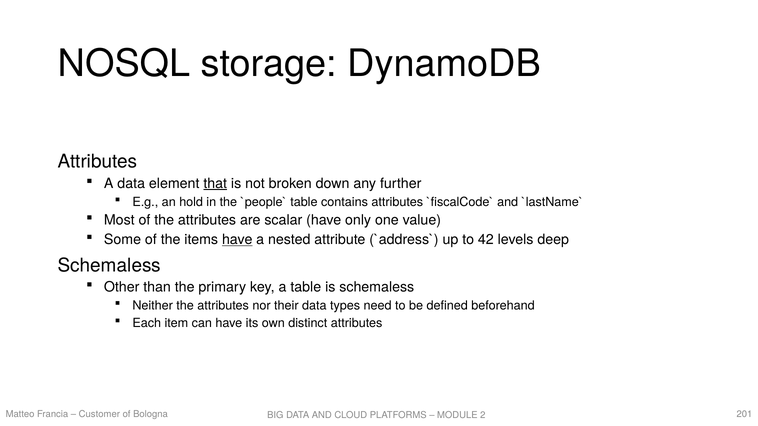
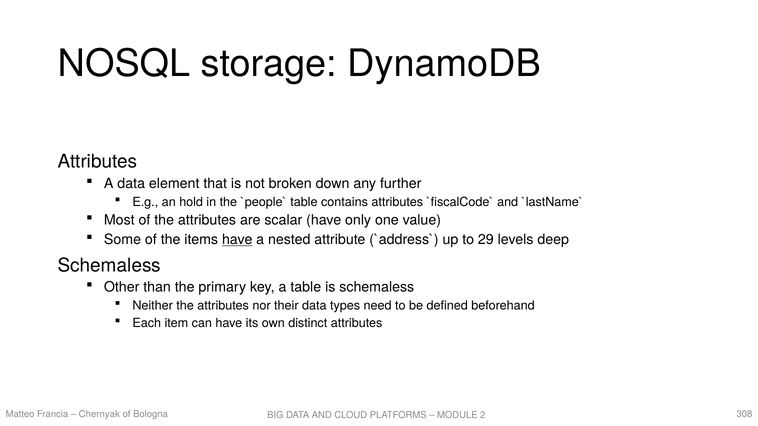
that underline: present -> none
42: 42 -> 29
Customer: Customer -> Chernyak
201: 201 -> 308
